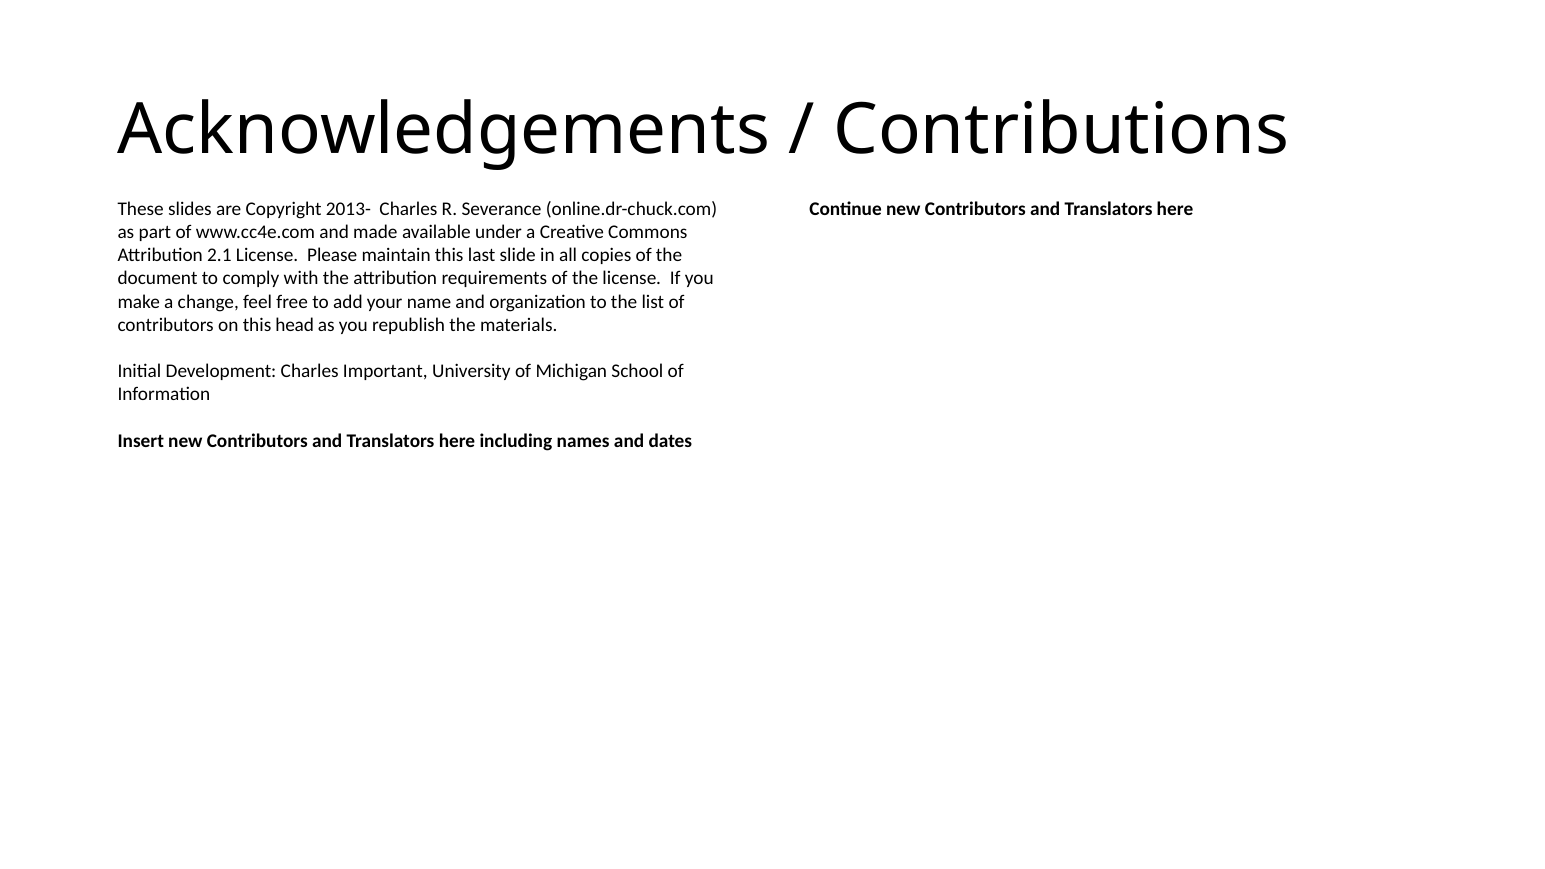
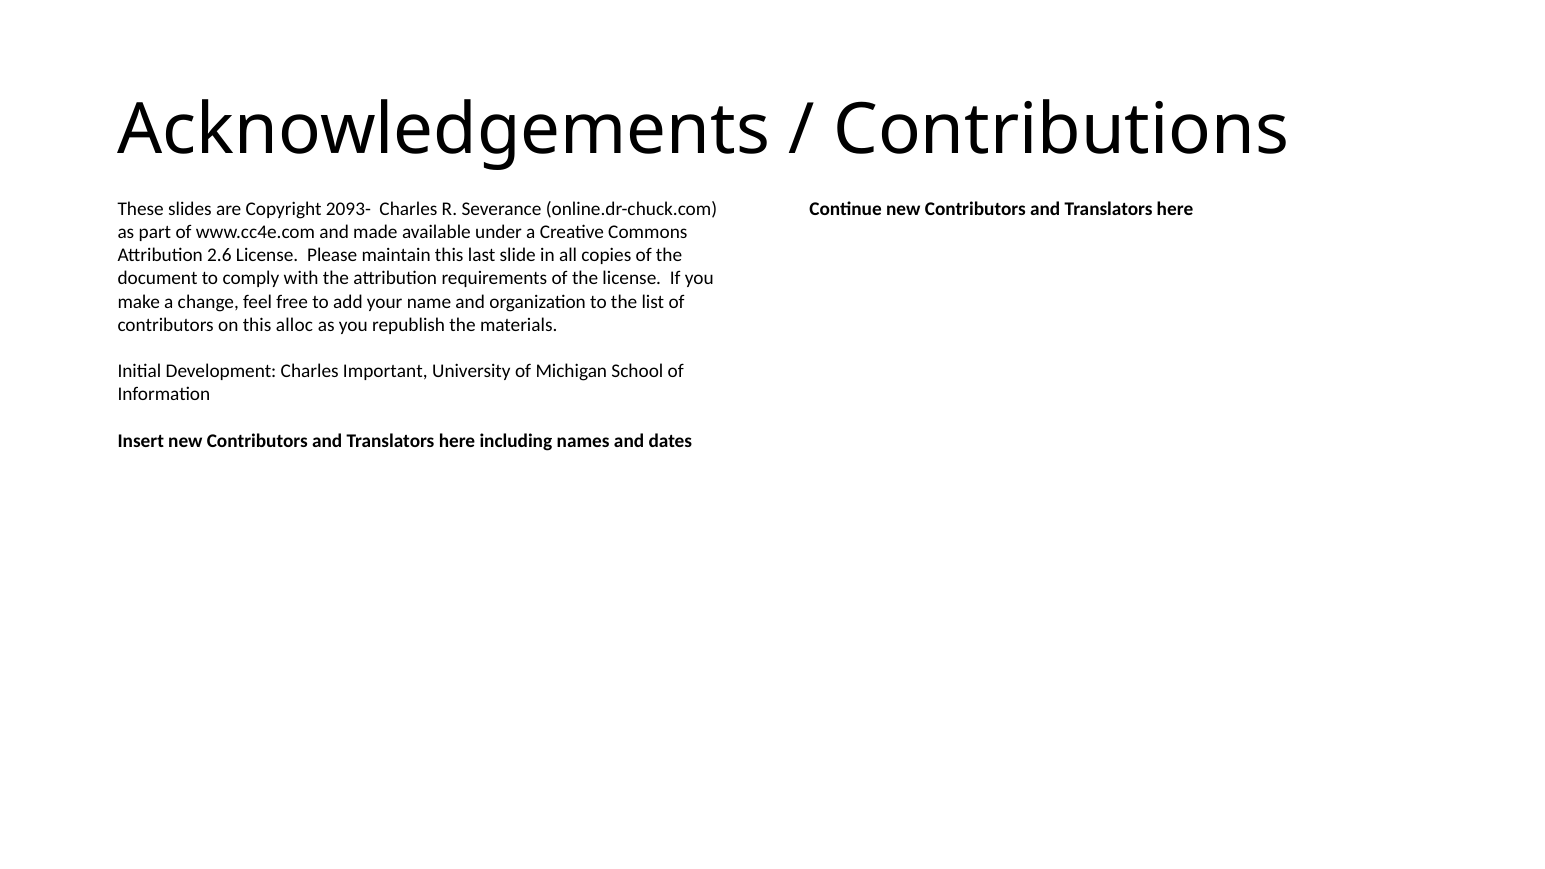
2013-: 2013- -> 2093-
2.1: 2.1 -> 2.6
head: head -> alloc
